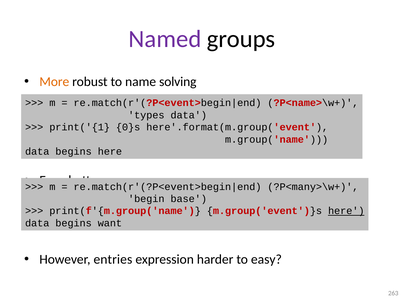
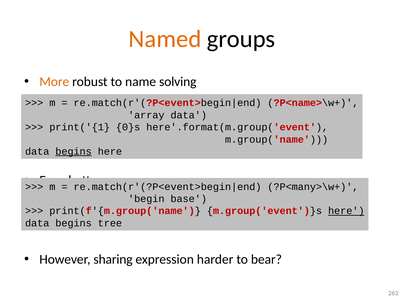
Named colour: purple -> orange
types: types -> array
begins at (74, 151) underline: none -> present
want: want -> tree
entries: entries -> sharing
easy: easy -> bear
